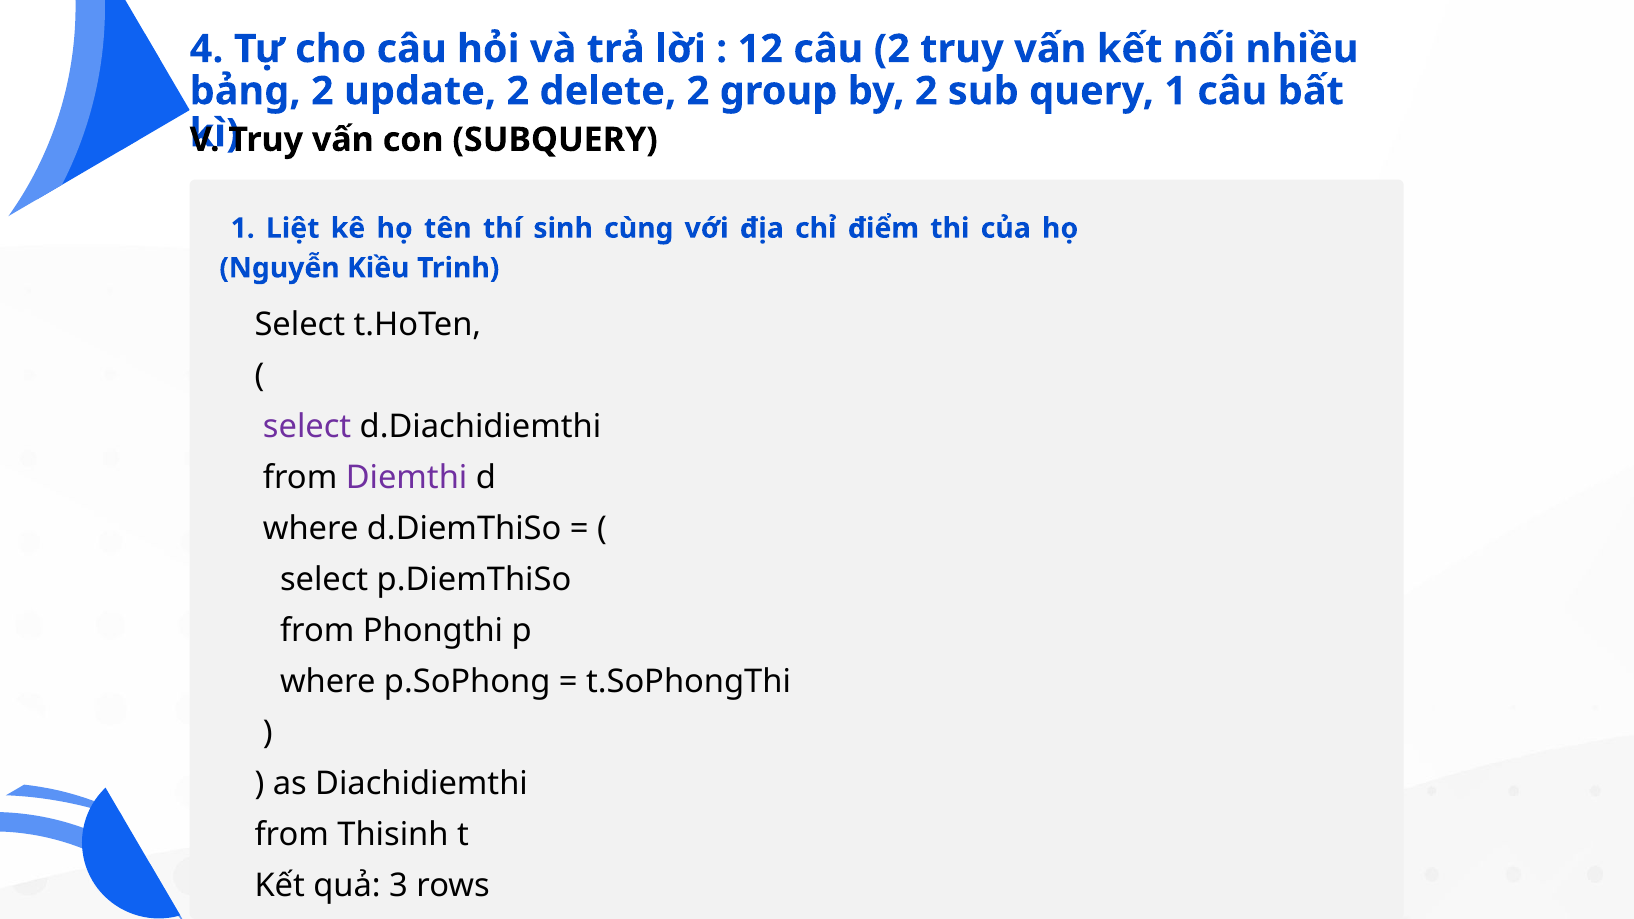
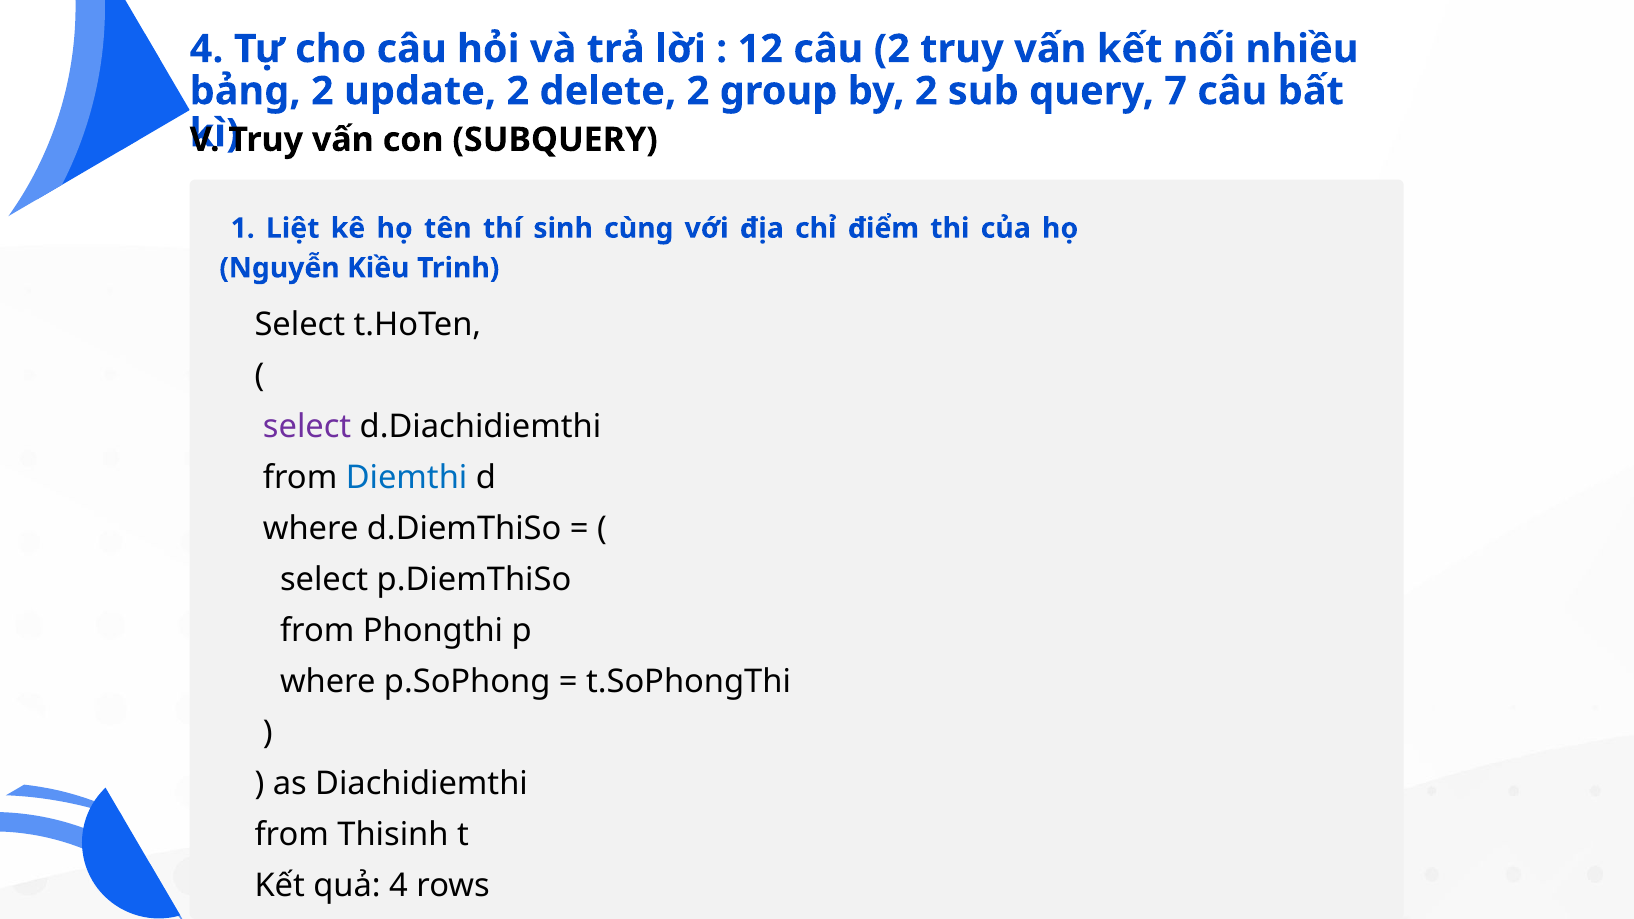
query 1: 1 -> 7
Diemthi colour: purple -> blue
quả 3: 3 -> 4
